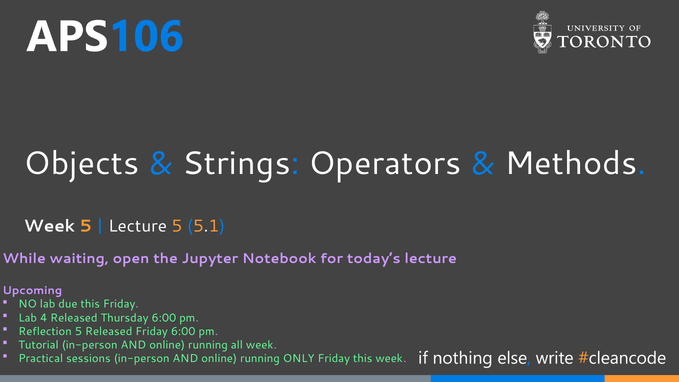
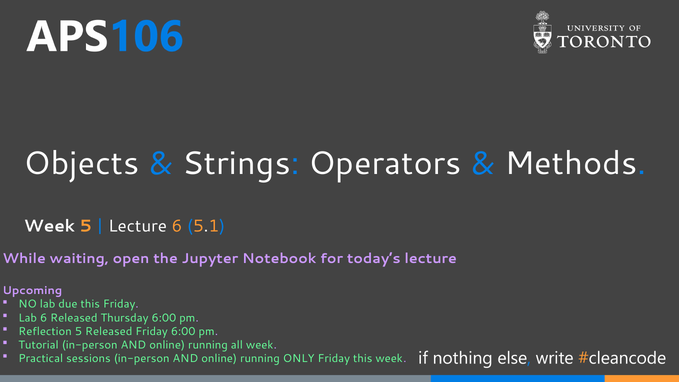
Lecture 5: 5 -> 6
Lab 4: 4 -> 6
